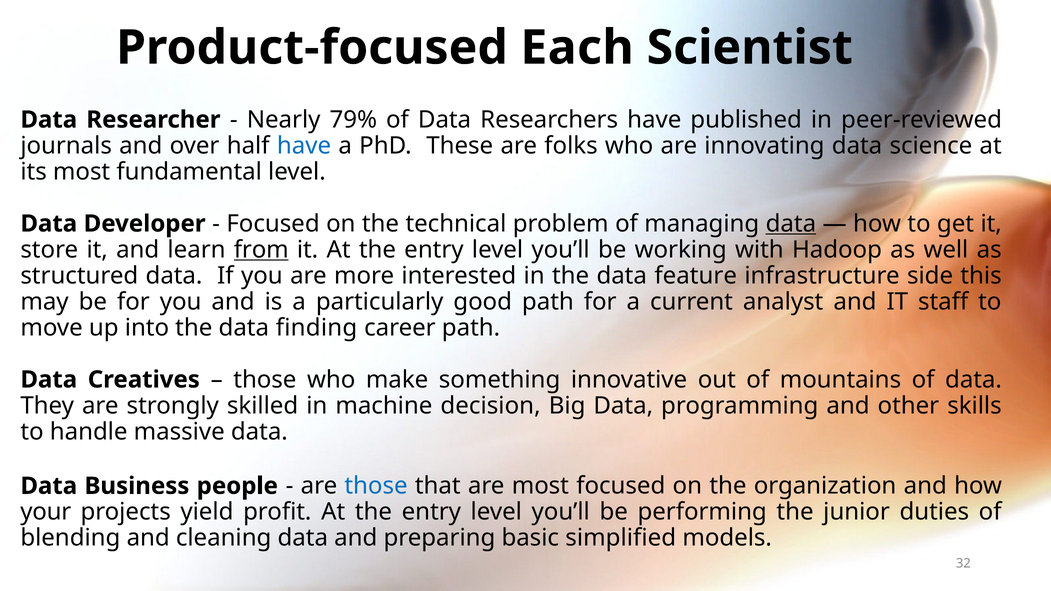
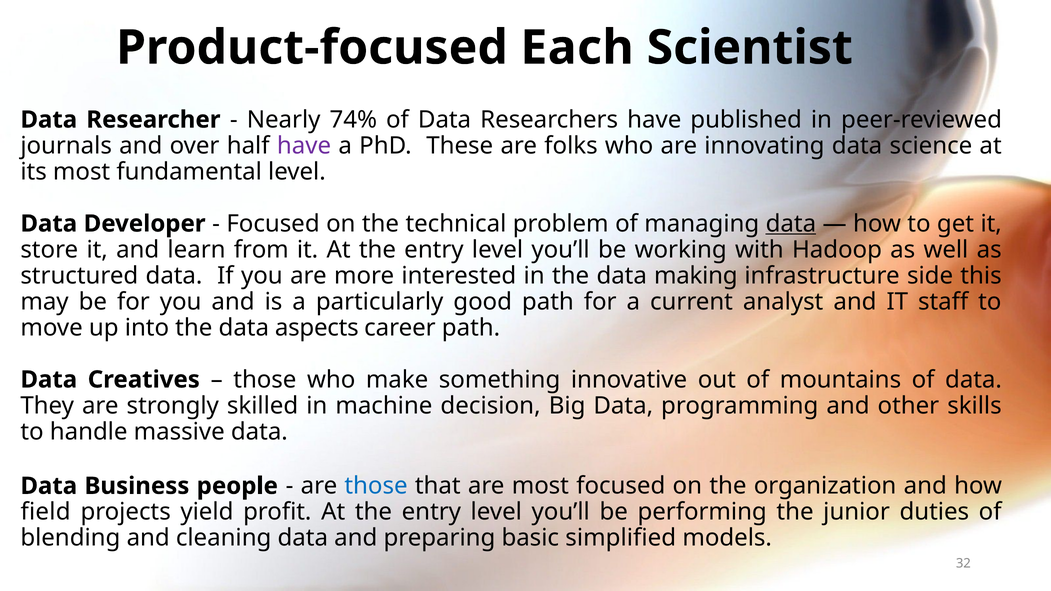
79%: 79% -> 74%
have at (304, 146) colour: blue -> purple
from underline: present -> none
feature: feature -> making
finding: finding -> aspects
your: your -> field
